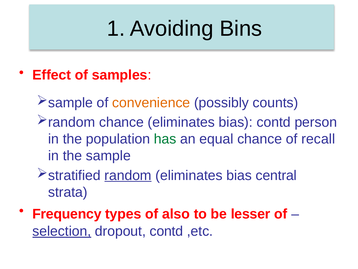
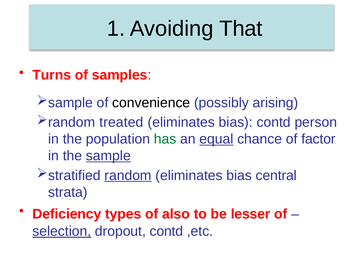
Bins: Bins -> That
Effect: Effect -> Turns
convenience colour: orange -> black
counts: counts -> arising
chance at (121, 122): chance -> treated
equal underline: none -> present
recall: recall -> factor
sample underline: none -> present
Frequency: Frequency -> Deficiency
